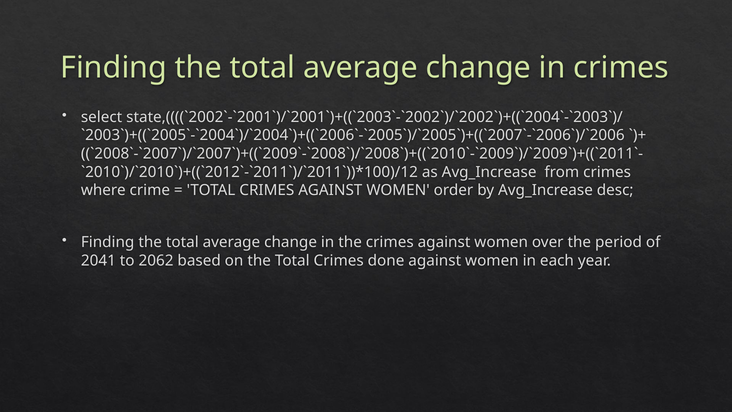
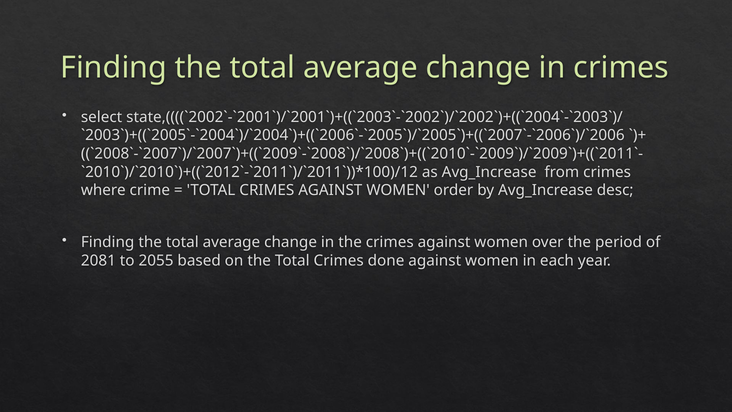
2041: 2041 -> 2081
2062: 2062 -> 2055
